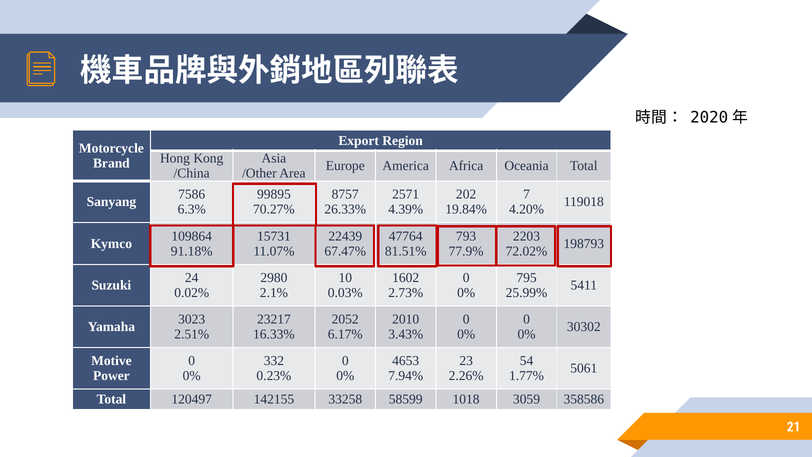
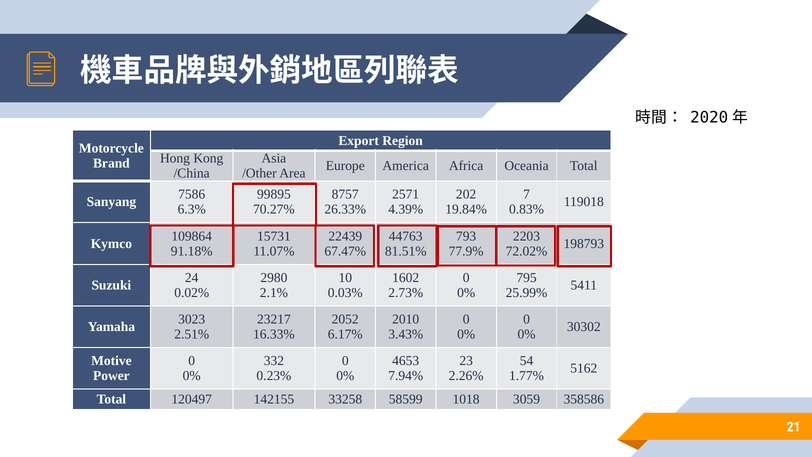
4.20%: 4.20% -> 0.83%
47764: 47764 -> 44763
5061: 5061 -> 5162
